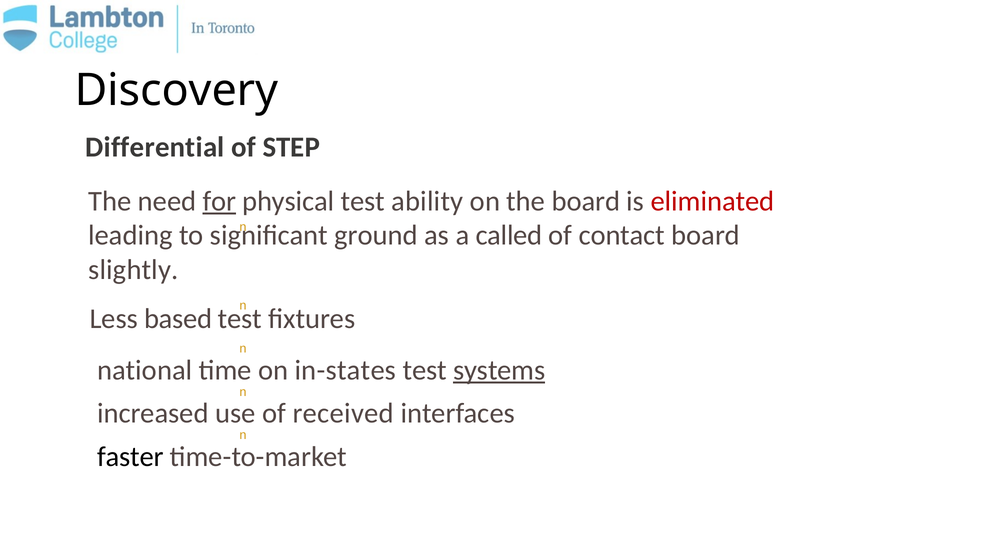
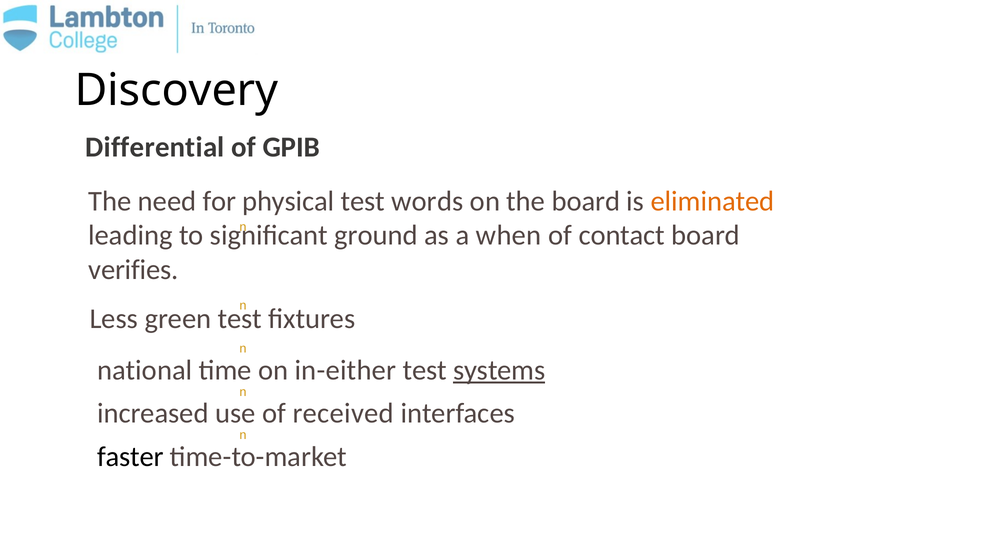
STEP: STEP -> GPIB
for underline: present -> none
ability: ability -> words
eliminated colour: red -> orange
called: called -> when
slightly: slightly -> verifies
based: based -> green
in-states: in-states -> in-either
